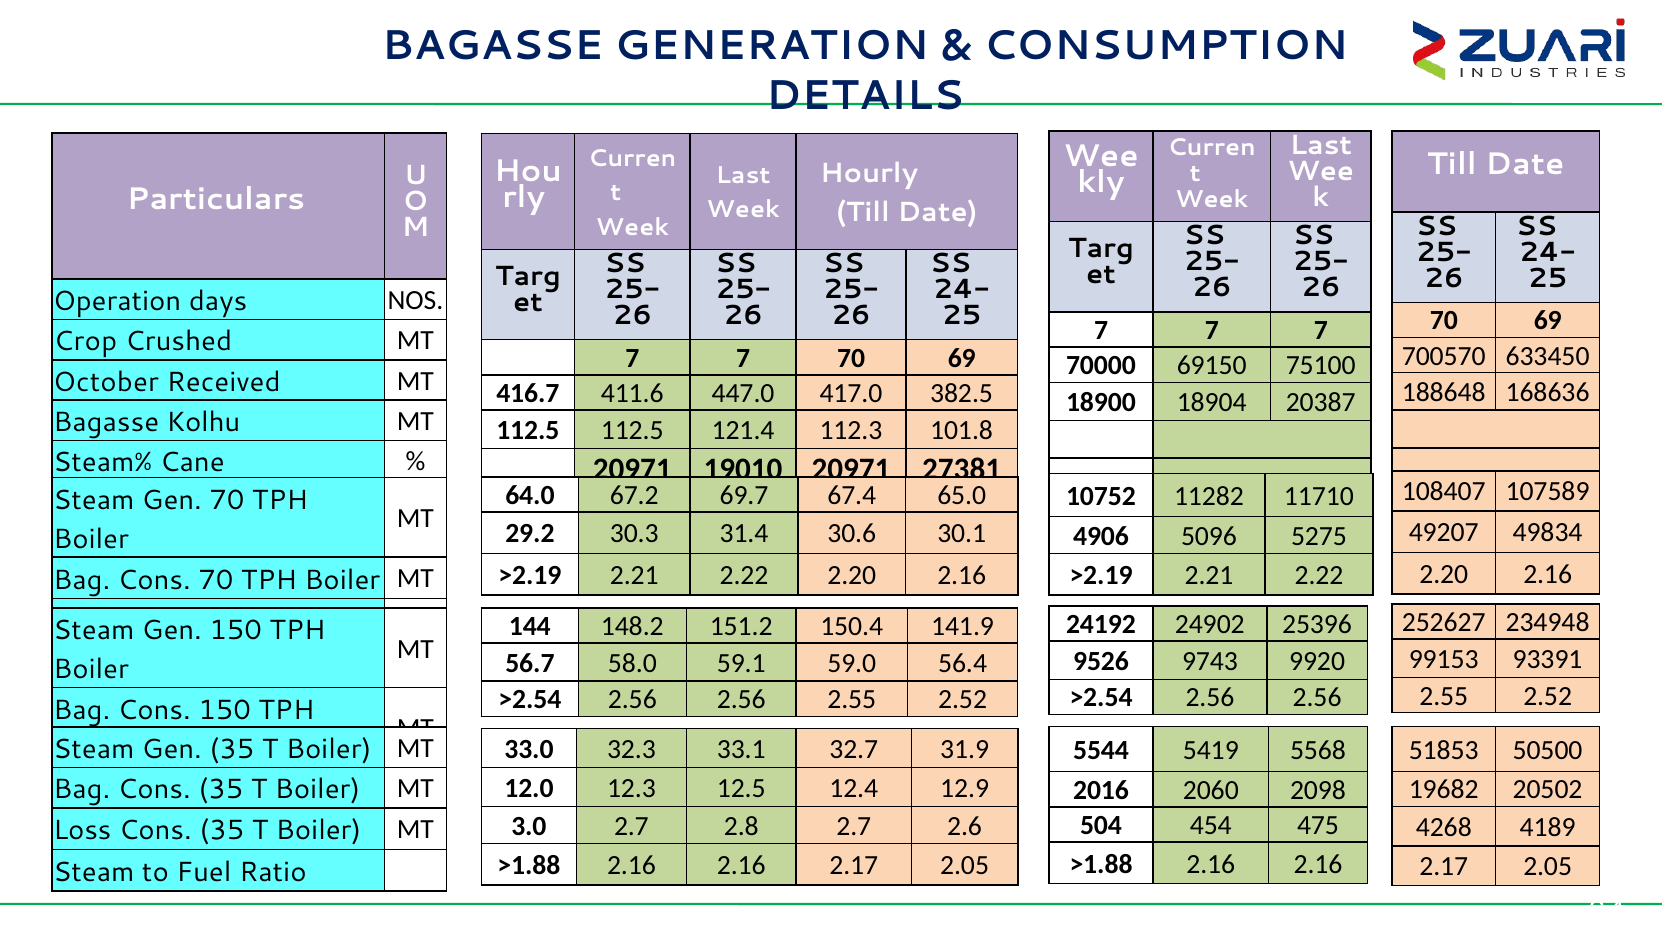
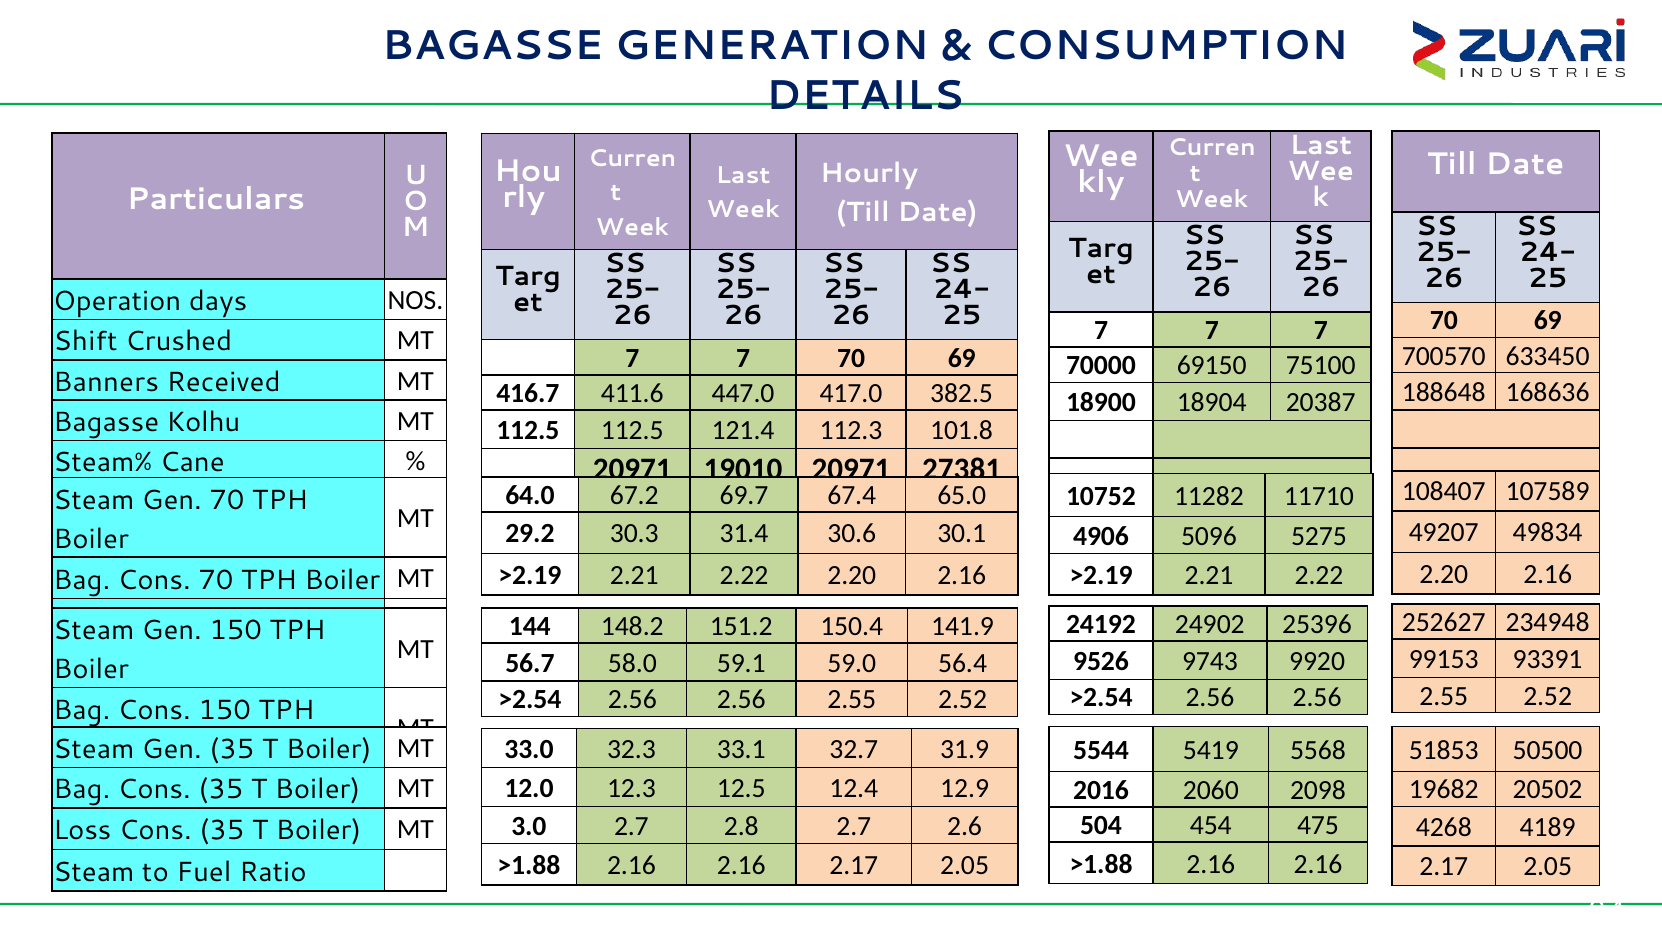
Crop: Crop -> Shift
October: October -> Banners
